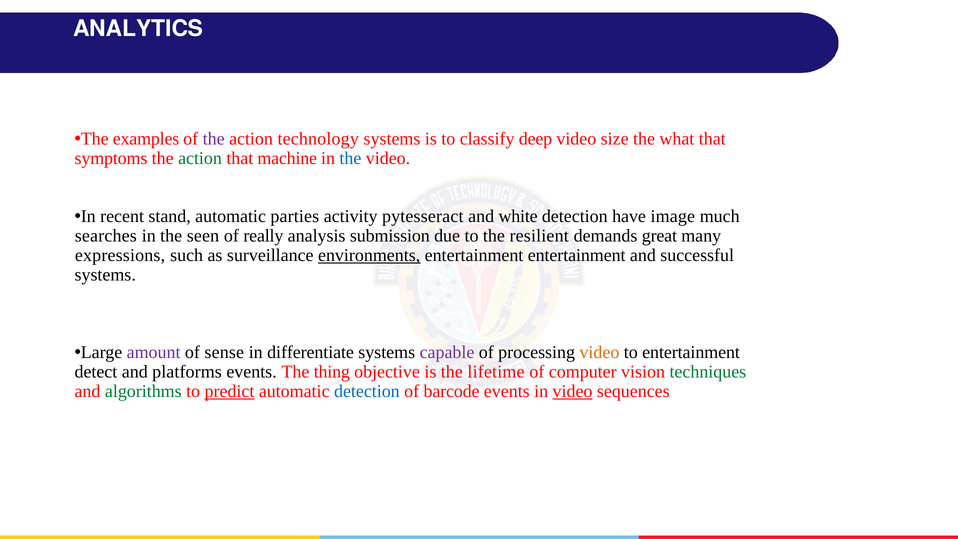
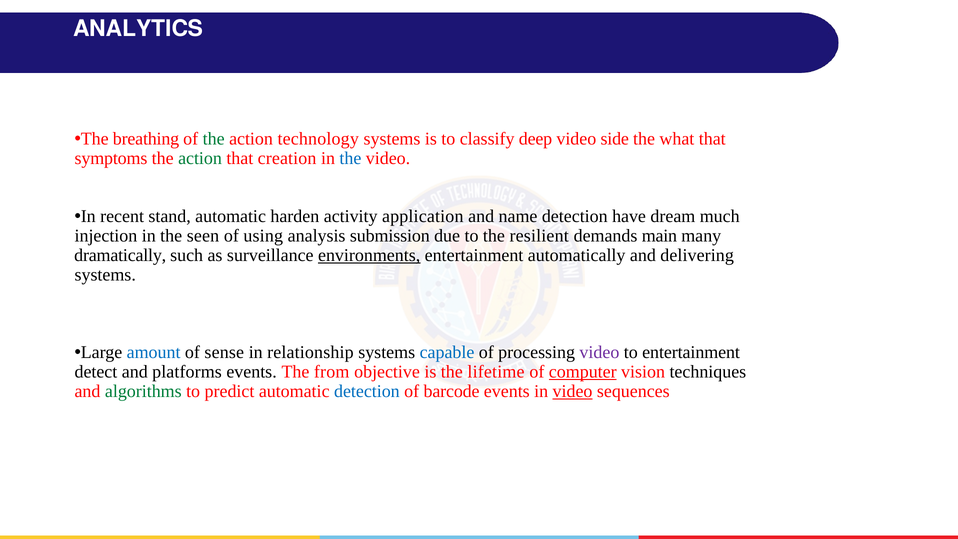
examples: examples -> breathing
the at (214, 139) colour: purple -> green
size: size -> side
machine: machine -> creation
parties: parties -> harden
pytesseract: pytesseract -> application
white: white -> name
image: image -> dream
searches: searches -> injection
really: really -> using
great: great -> main
expressions: expressions -> dramatically
entertainment entertainment: entertainment -> automatically
successful: successful -> delivering
amount colour: purple -> blue
differentiate: differentiate -> relationship
capable colour: purple -> blue
video at (599, 352) colour: orange -> purple
thing: thing -> from
computer underline: none -> present
techniques colour: green -> black
predict underline: present -> none
